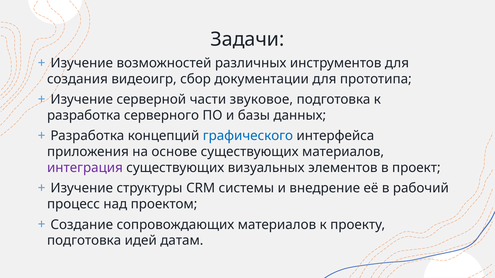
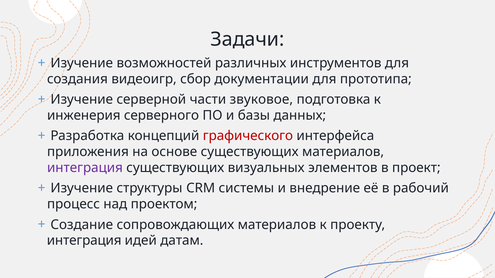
разработка at (84, 116): разработка -> инженерия
графического colour: blue -> red
подготовка at (84, 241): подготовка -> интеграция
